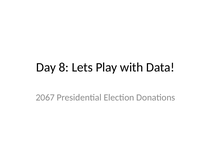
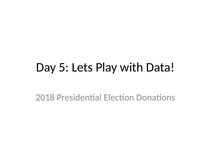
8: 8 -> 5
2067: 2067 -> 2018
